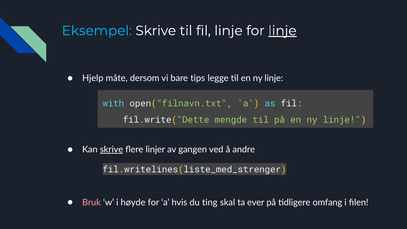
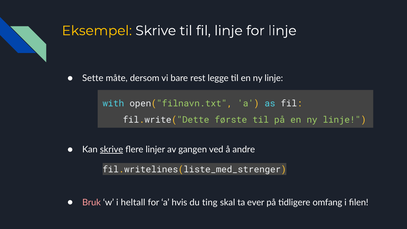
Eksempel colour: light blue -> yellow
linje at (282, 31) underline: present -> none
Hjelp: Hjelp -> Sette
tips: tips -> rest
mengde: mengde -> første
høyde: høyde -> heltall
